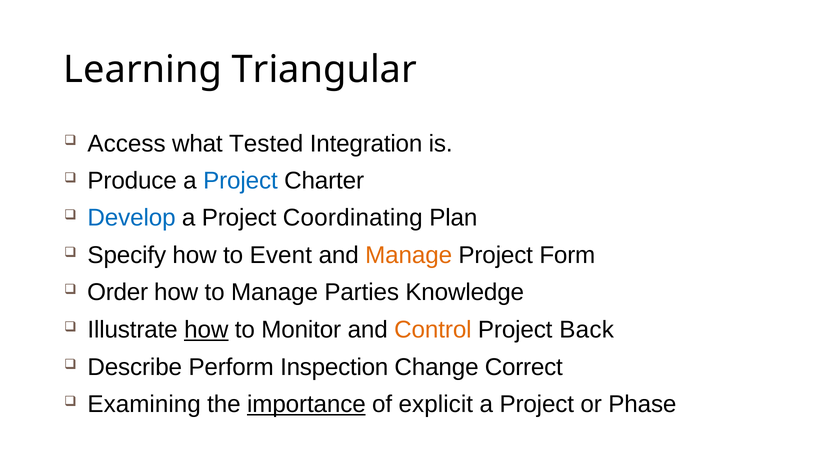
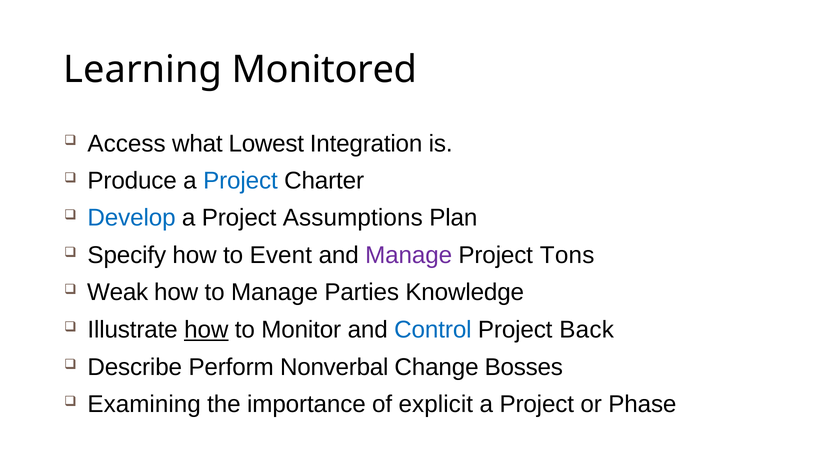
Triangular: Triangular -> Monitored
Tested: Tested -> Lowest
Coordinating: Coordinating -> Assumptions
Manage at (409, 255) colour: orange -> purple
Form: Form -> Tons
Order: Order -> Weak
Control colour: orange -> blue
Inspection: Inspection -> Nonverbal
Correct: Correct -> Bosses
importance underline: present -> none
